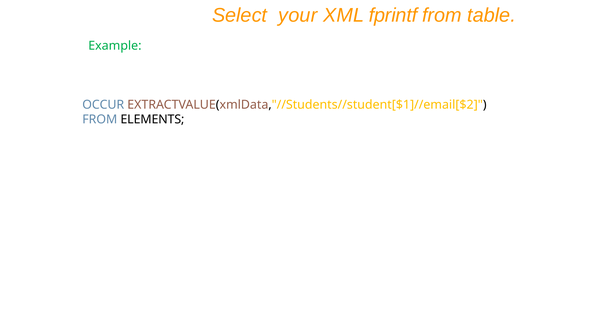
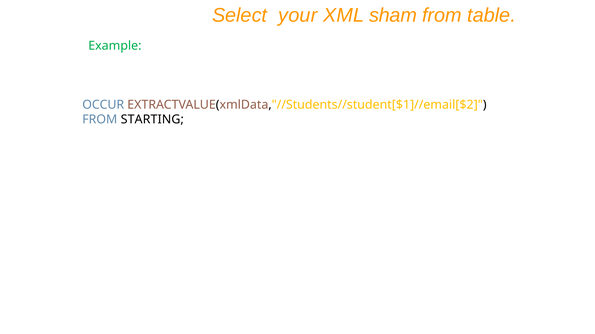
fprintf: fprintf -> sham
ELEMENTS: ELEMENTS -> STARTING
